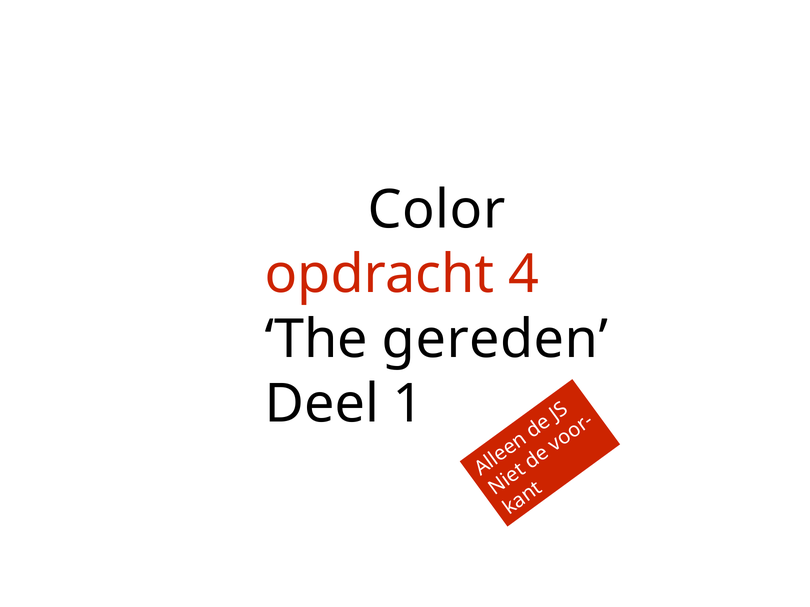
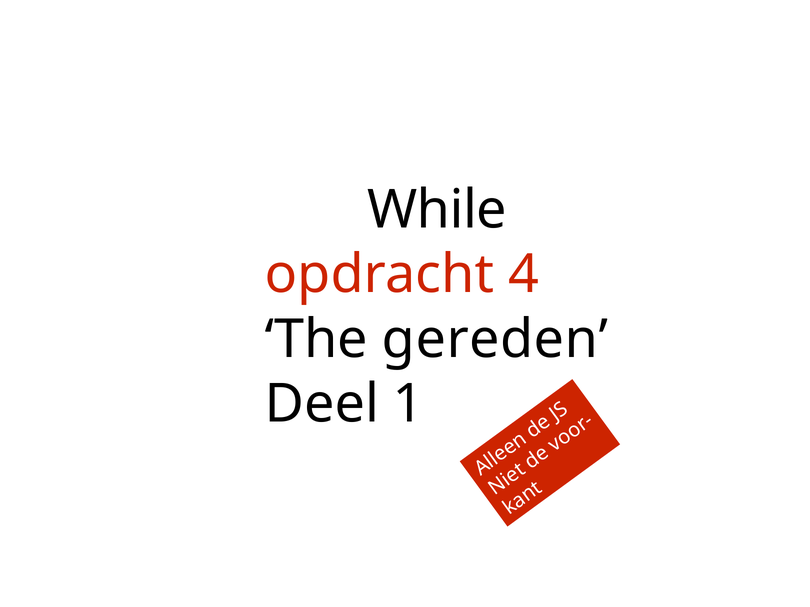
Color: Color -> While
